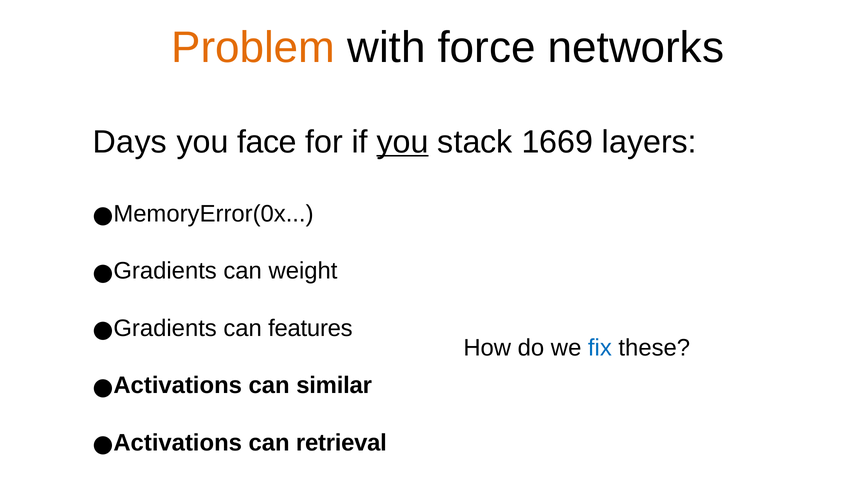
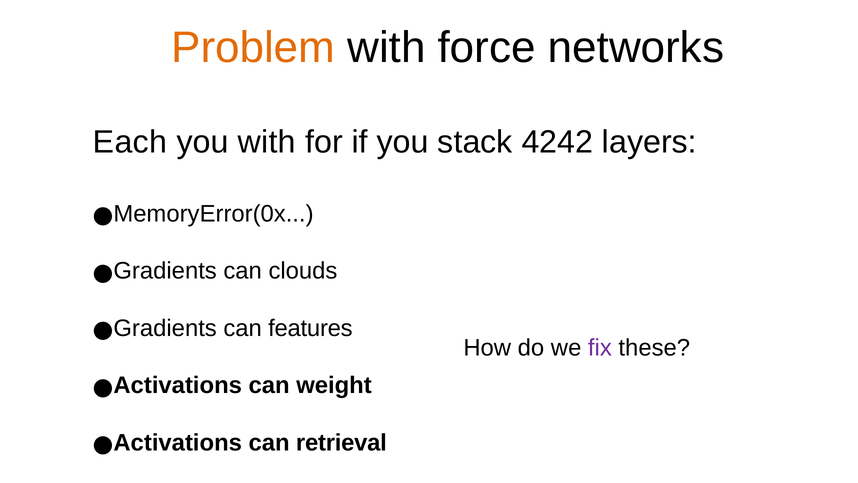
Days: Days -> Each
you face: face -> with
you at (403, 142) underline: present -> none
1669: 1669 -> 4242
weight: weight -> clouds
fix colour: blue -> purple
similar: similar -> weight
